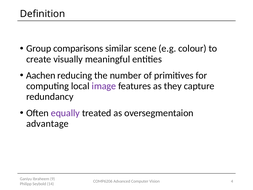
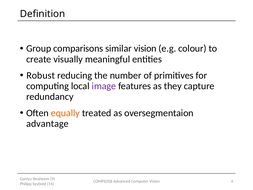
similar scene: scene -> vision
Aachen: Aachen -> Robust
equally colour: purple -> orange
